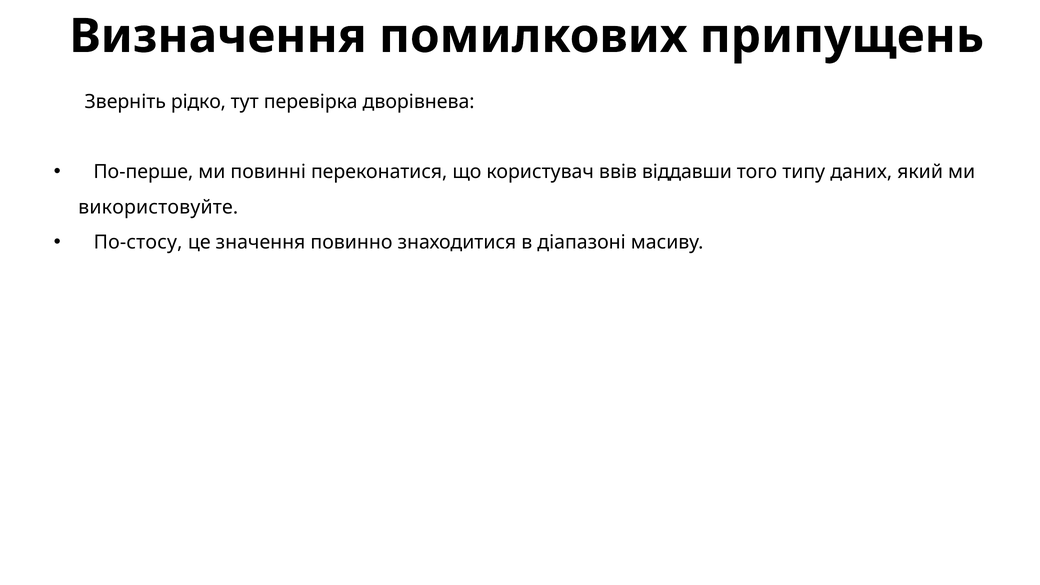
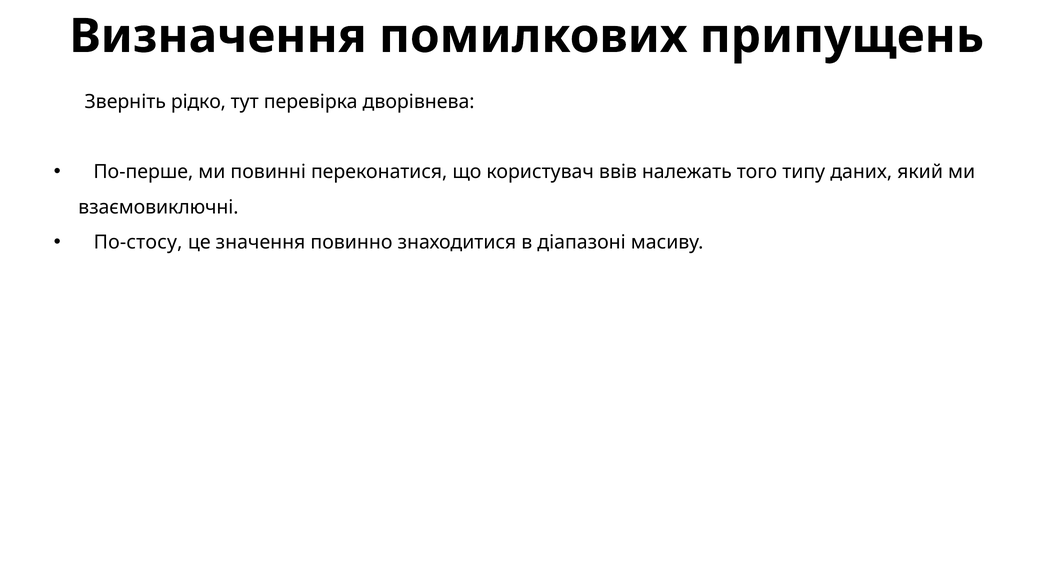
віддавши: віддавши -> належать
використовуйте: використовуйте -> взаємовиключні
